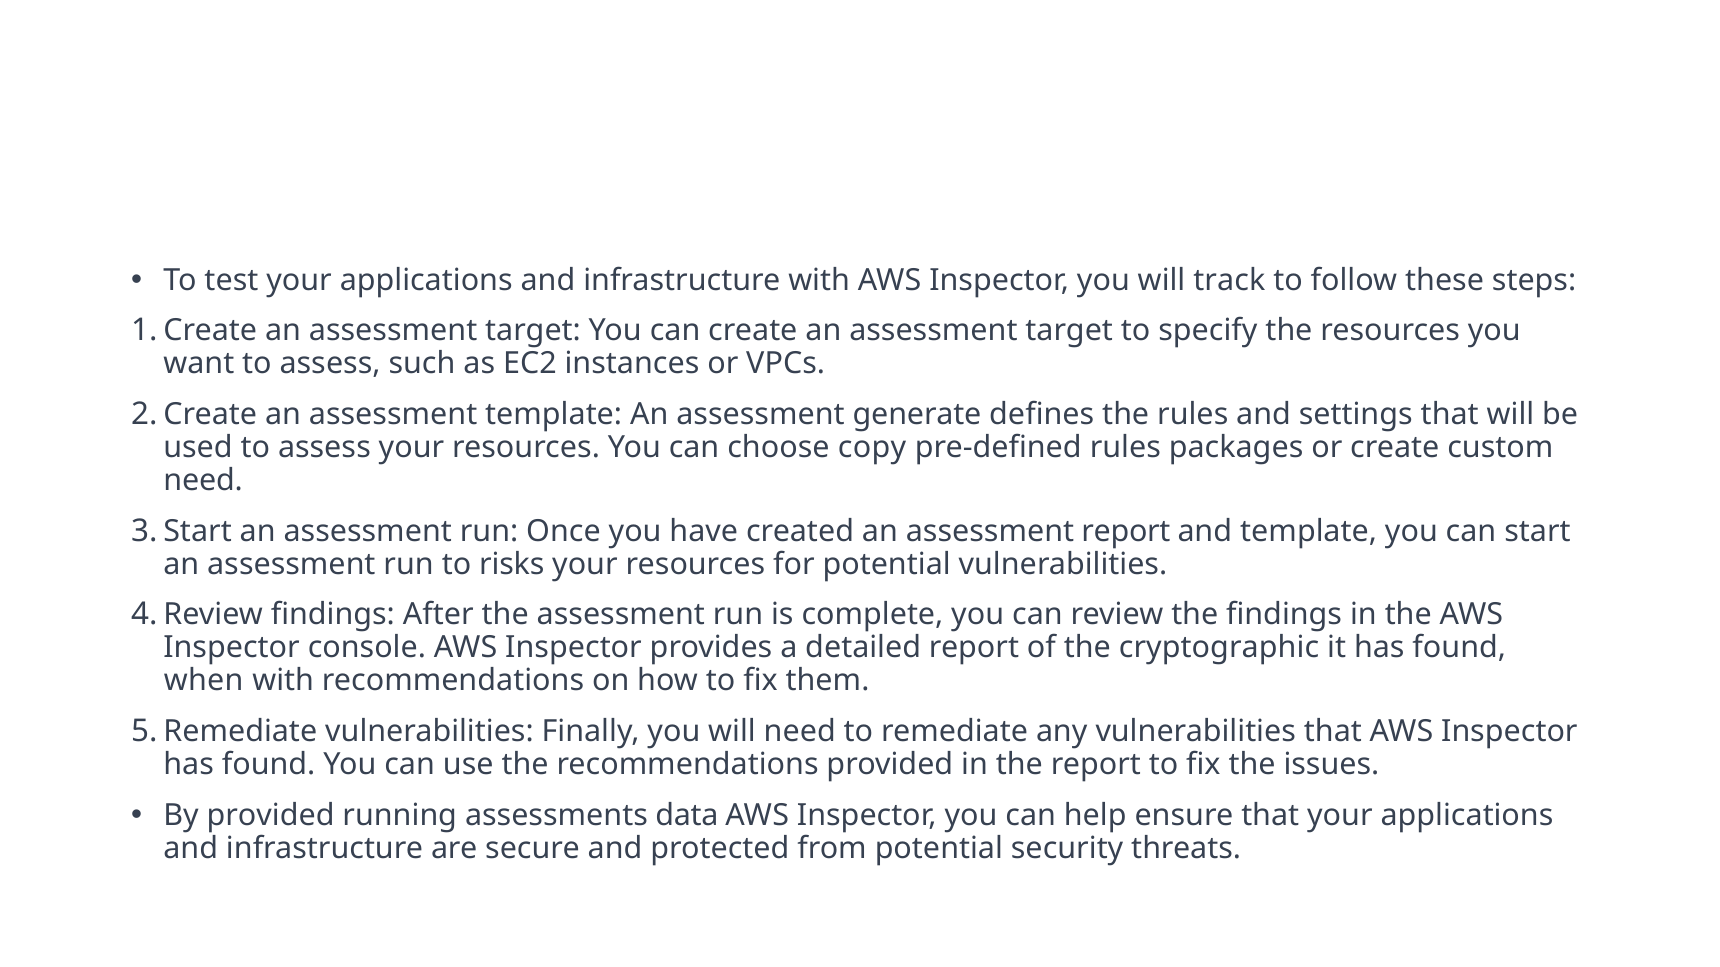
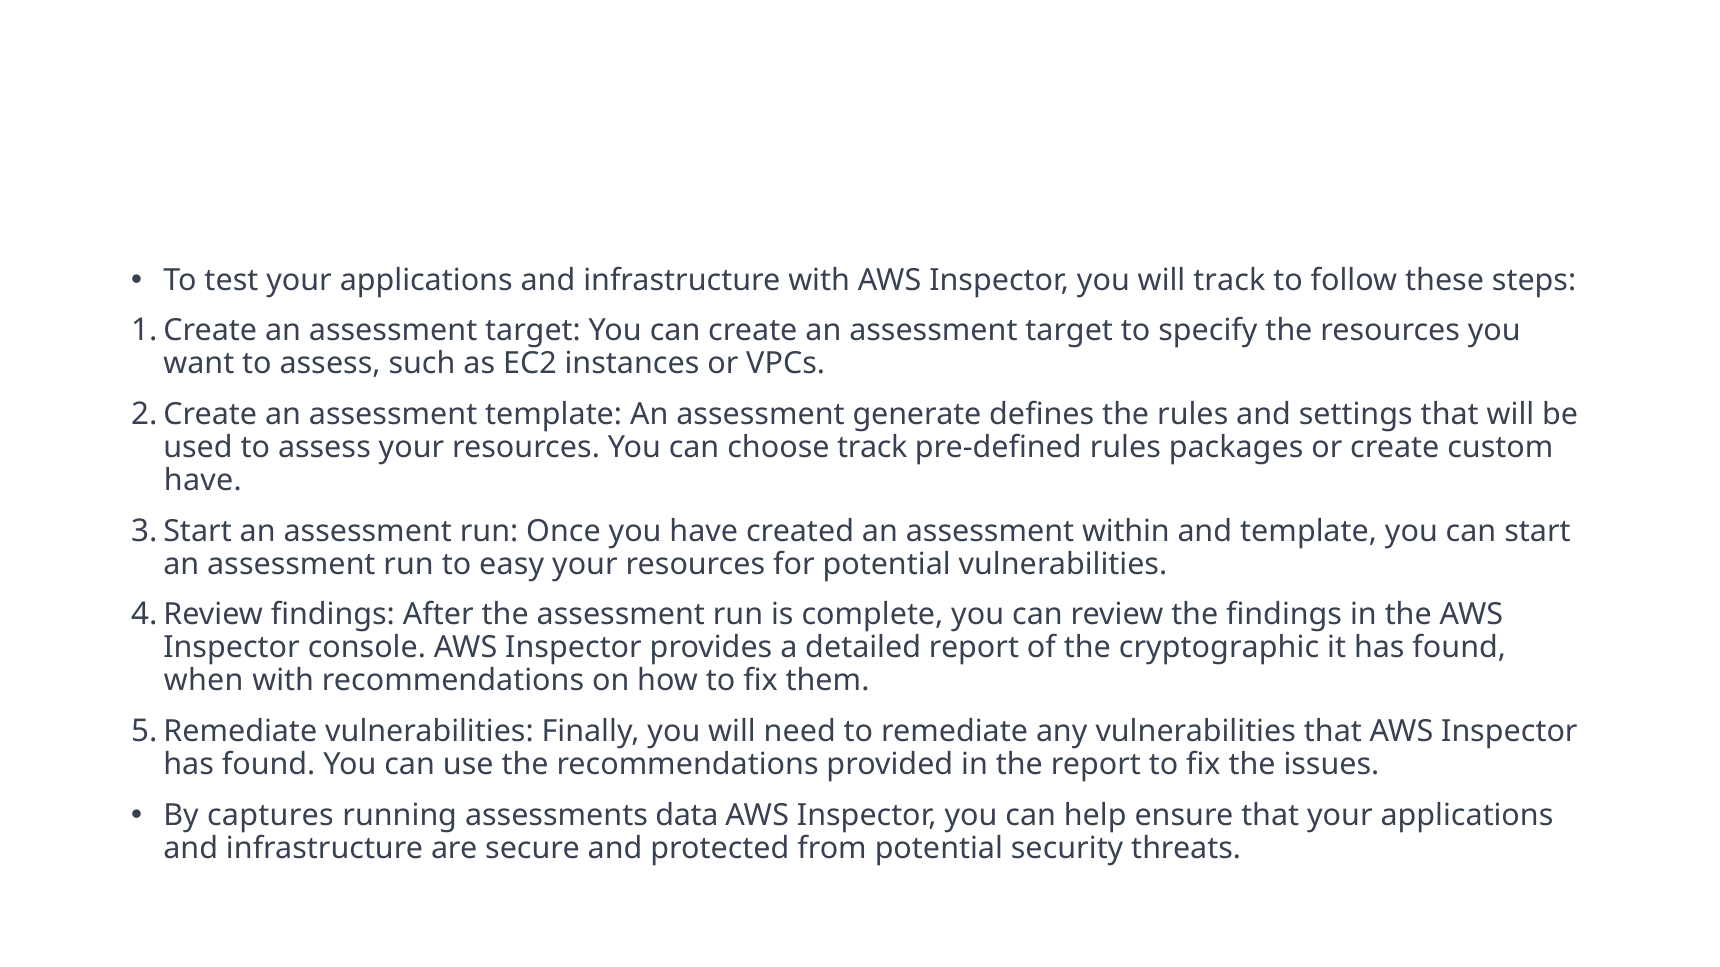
choose copy: copy -> track
need at (203, 481): need -> have
assessment report: report -> within
risks: risks -> easy
By provided: provided -> captures
